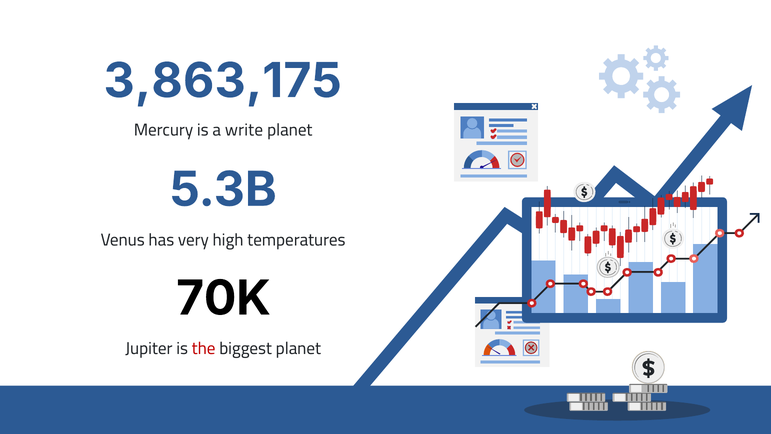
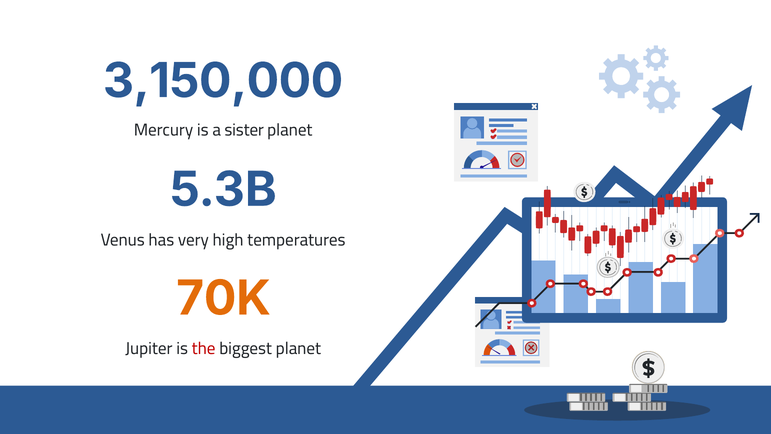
3,863,175: 3,863,175 -> 3,150,000
write: write -> sister
70K colour: black -> orange
